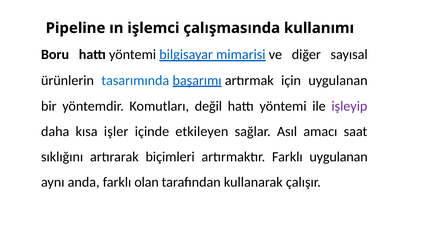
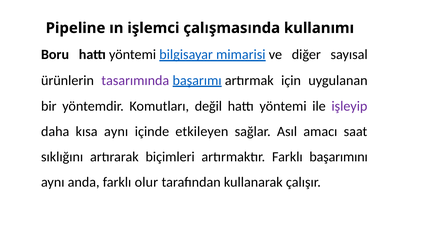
tasarımında colour: blue -> purple
kısa işler: işler -> aynı
Farklı uygulanan: uygulanan -> başarımını
olan: olan -> olur
